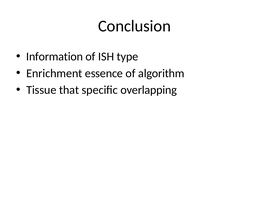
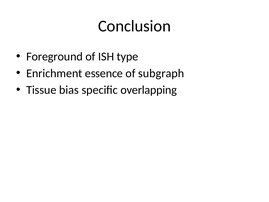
Information: Information -> Foreground
algorithm: algorithm -> subgraph
that: that -> bias
